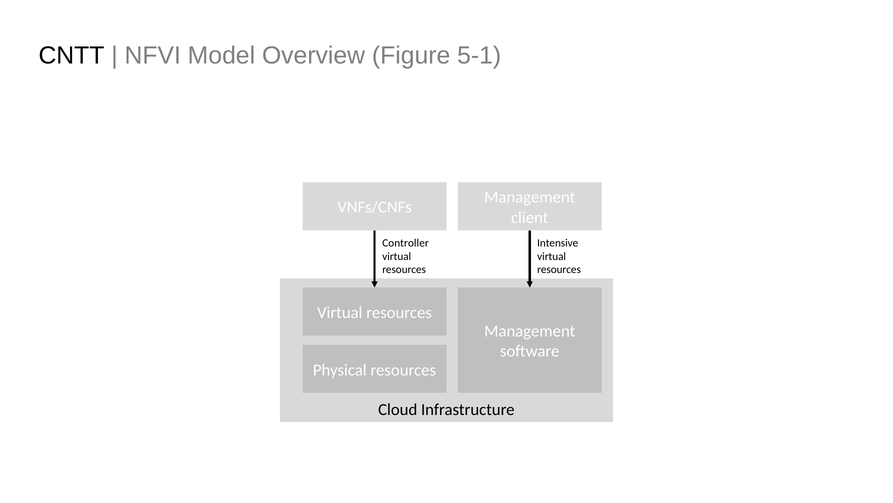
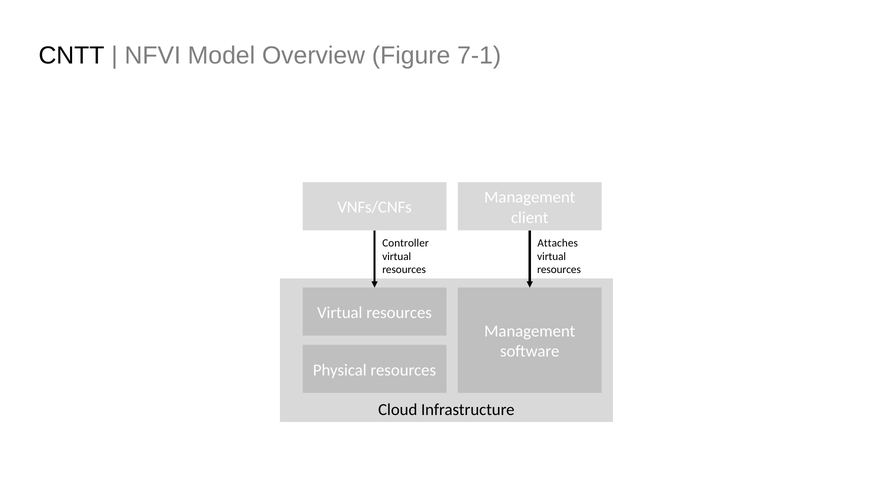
5-1: 5-1 -> 7-1
Intensive: Intensive -> Attaches
